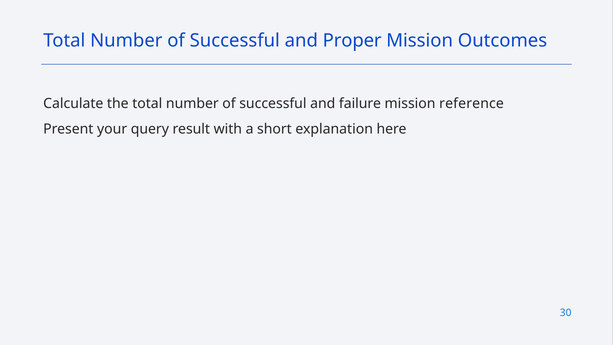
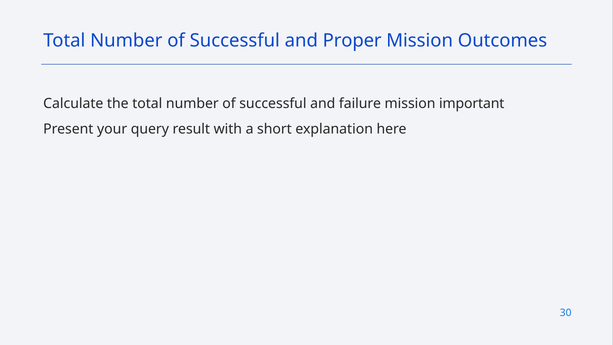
reference: reference -> important
